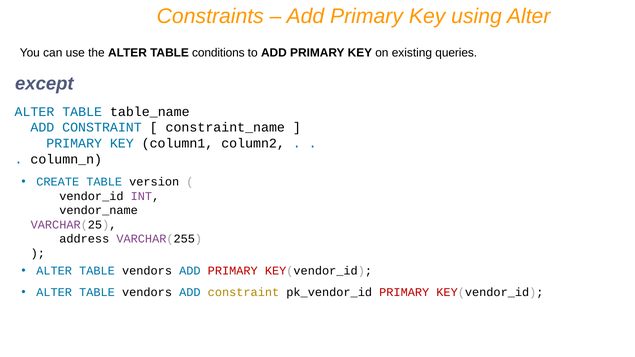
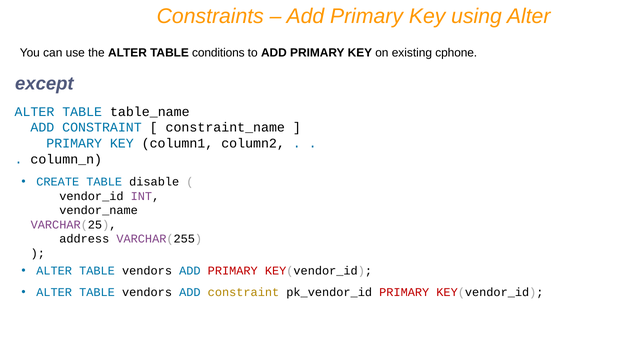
queries: queries -> cphone
version: version -> disable
